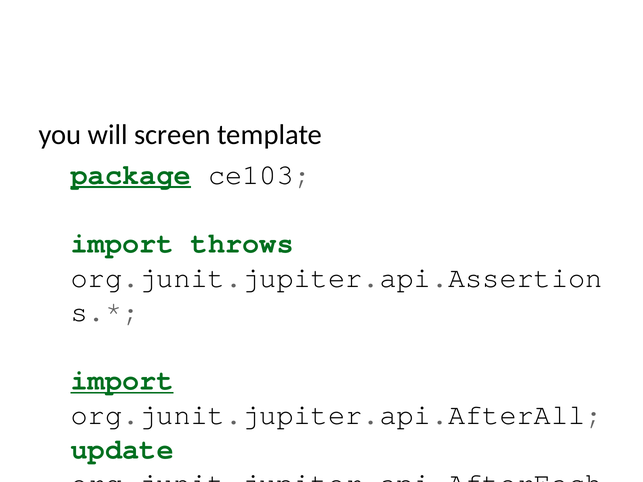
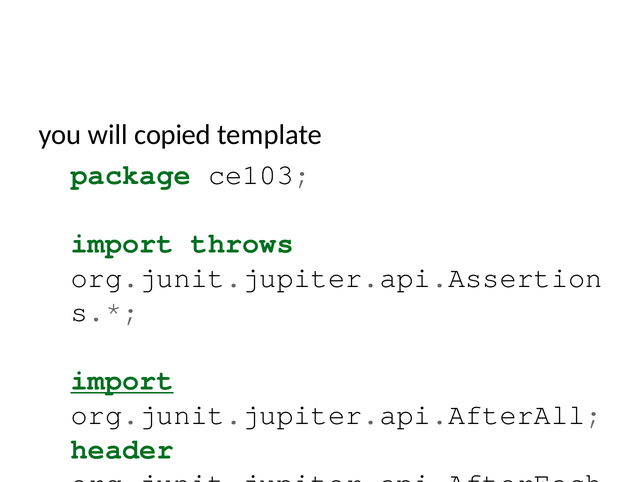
screen: screen -> copied
package underline: present -> none
update: update -> header
